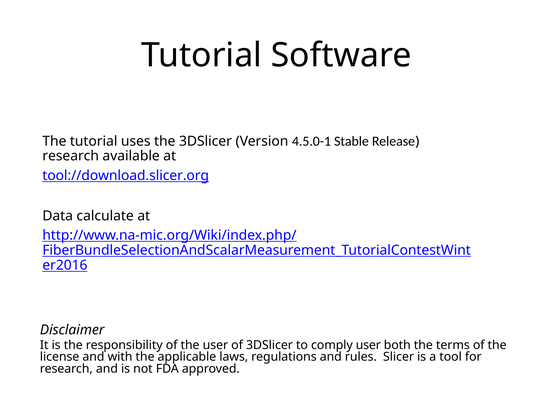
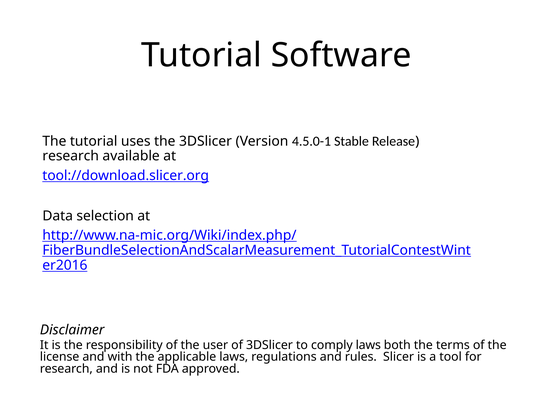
calculate: calculate -> selection
comply user: user -> laws
